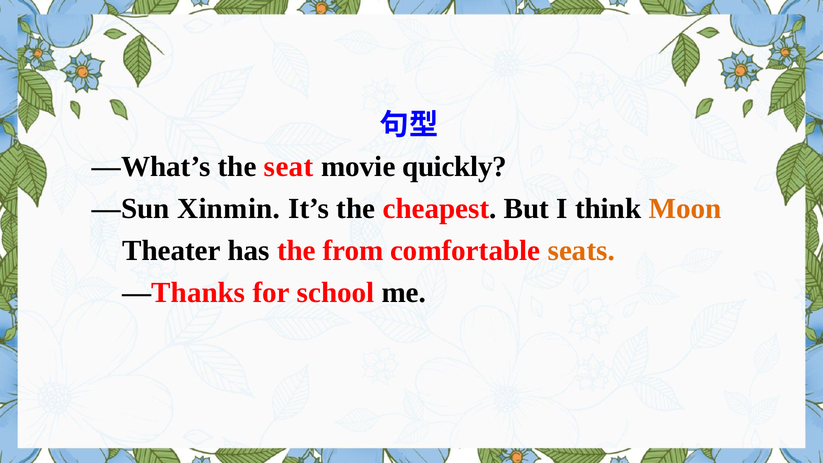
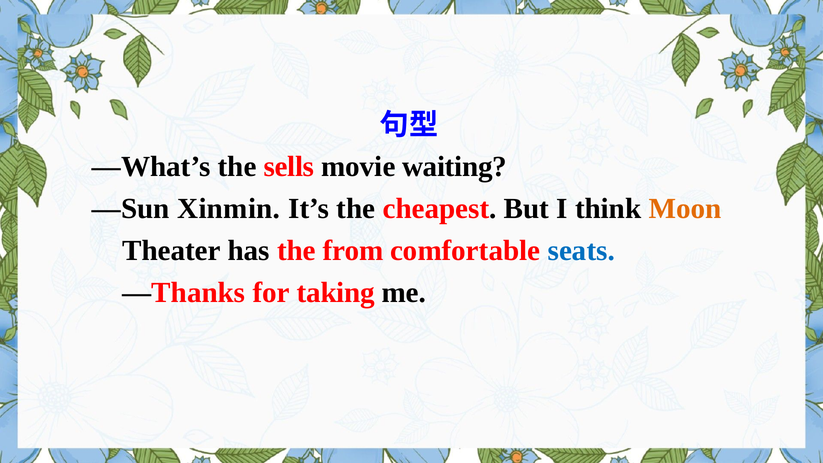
seat: seat -> sells
quickly: quickly -> waiting
seats colour: orange -> blue
school: school -> taking
